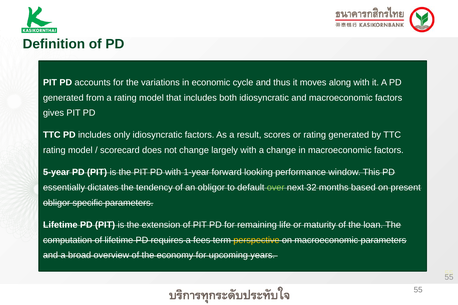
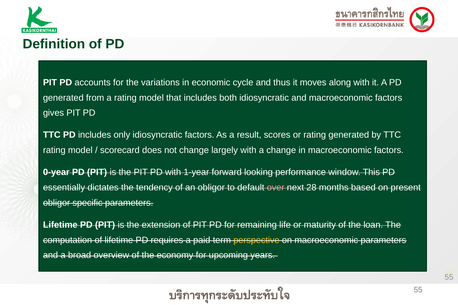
5-year: 5-year -> 0-year
over colour: light green -> pink
32: 32 -> 28
fees: fees -> paid
